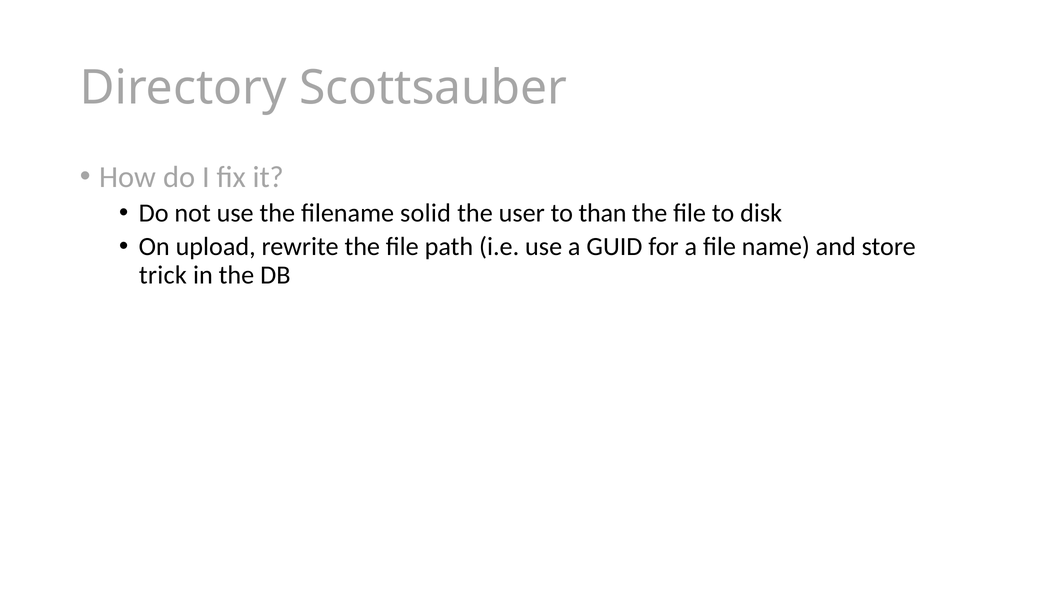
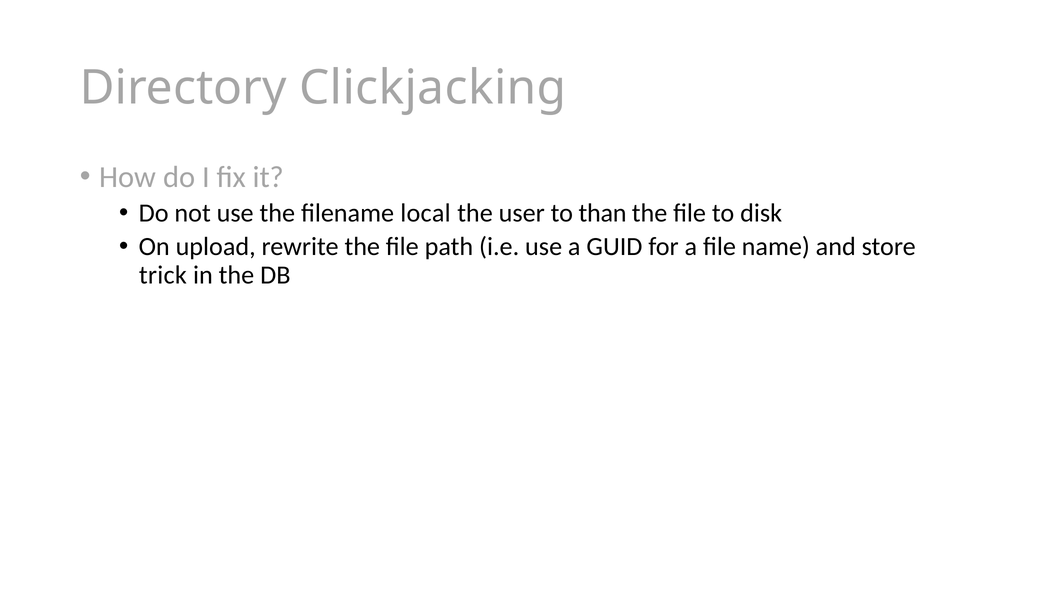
Scottsauber: Scottsauber -> Clickjacking
solid: solid -> local
